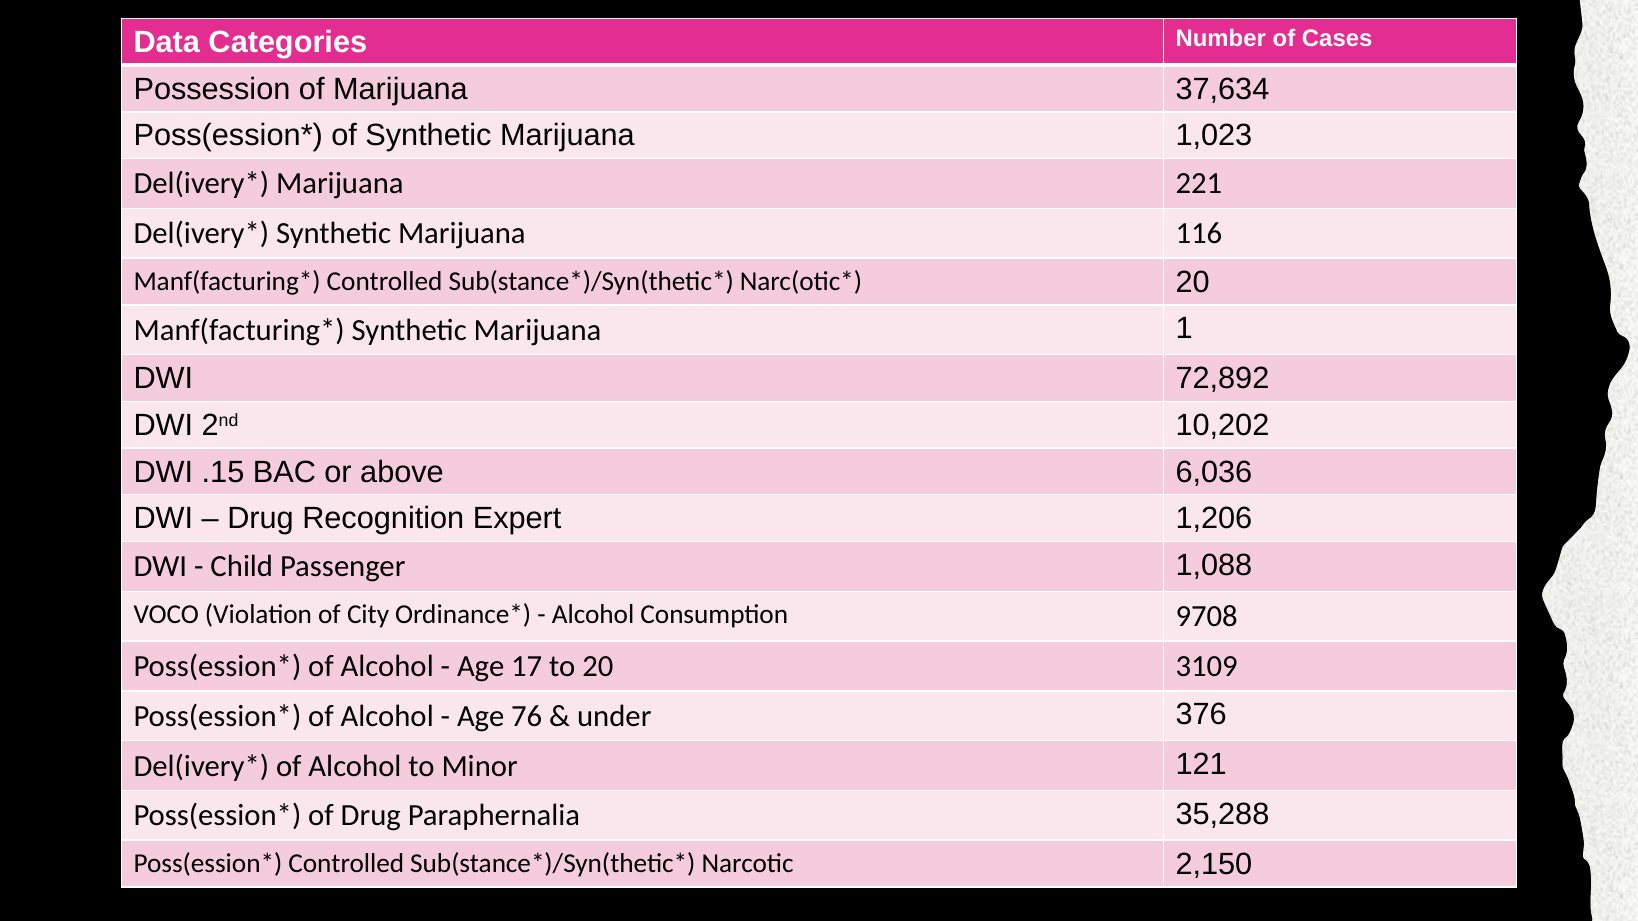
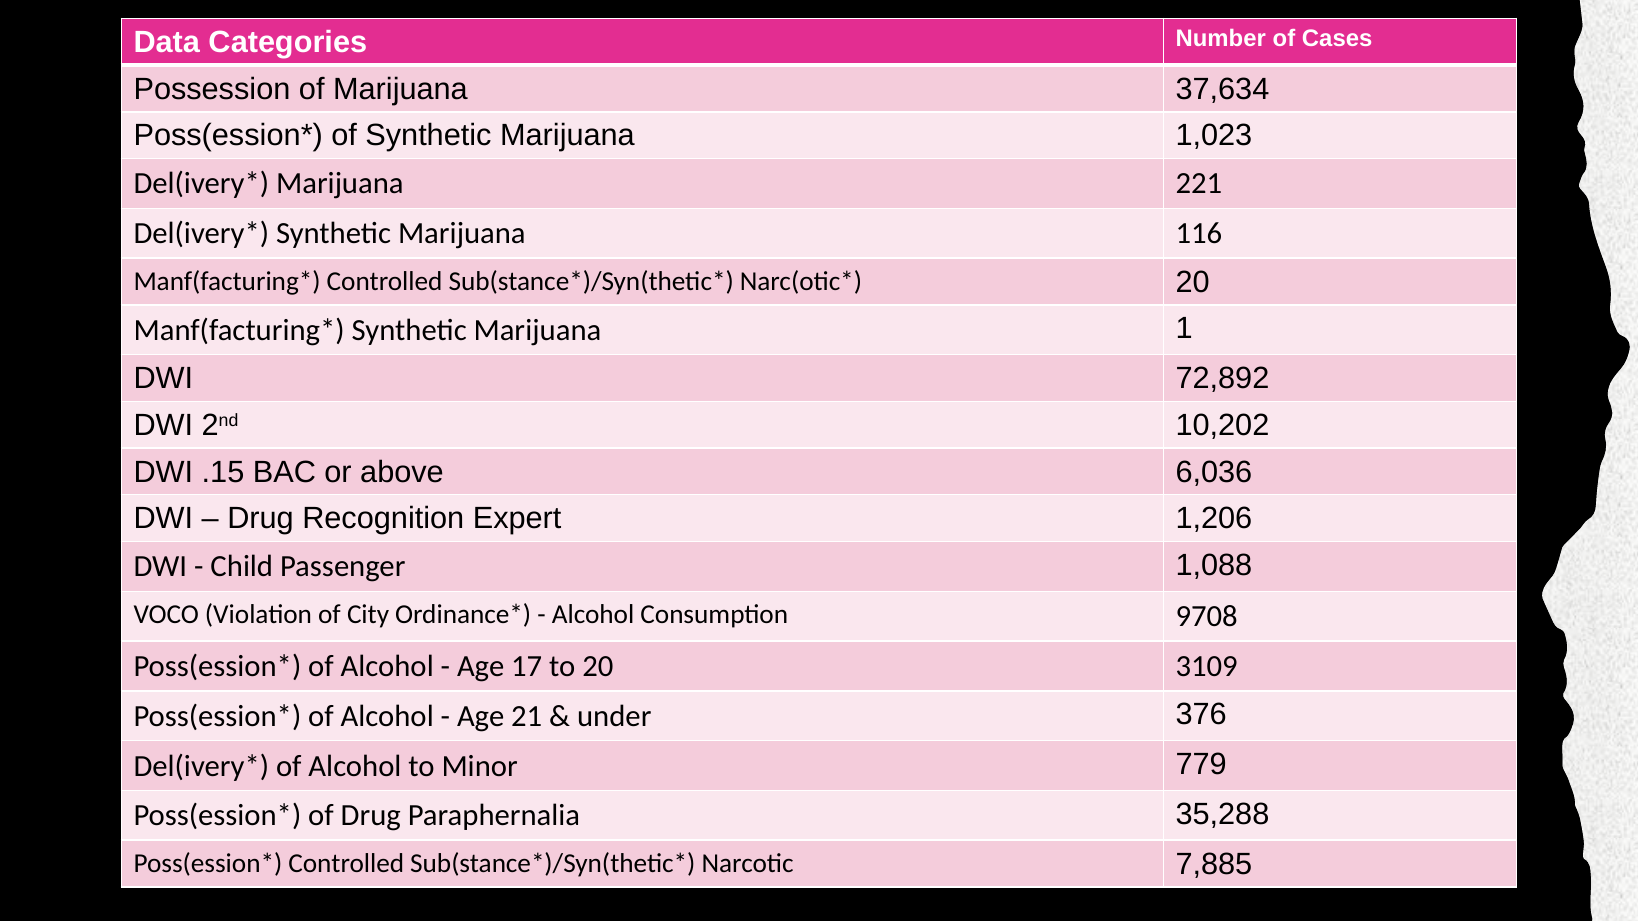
76: 76 -> 21
121: 121 -> 779
2,150: 2,150 -> 7,885
